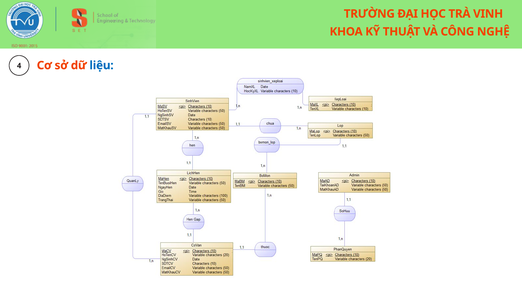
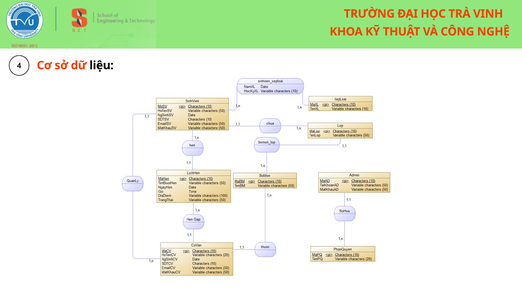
liệu colour: blue -> black
